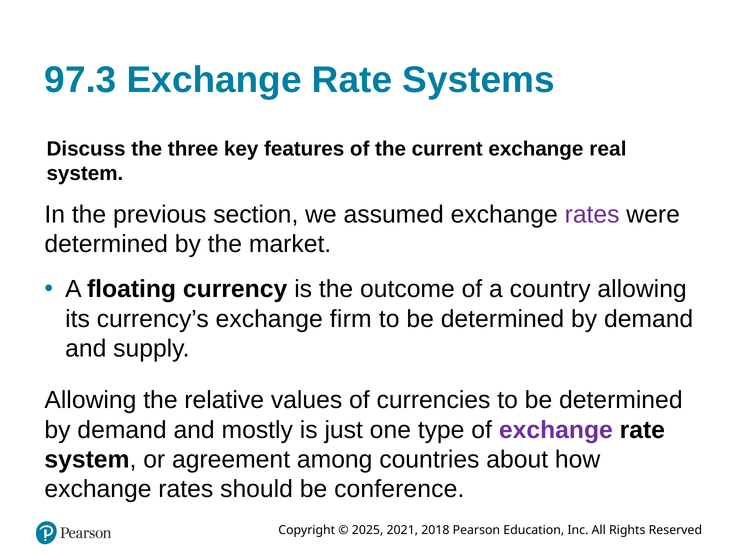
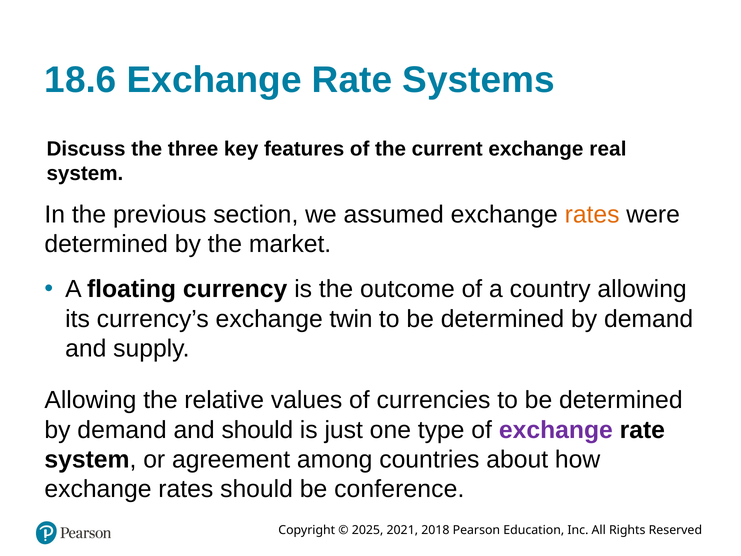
97.3: 97.3 -> 18.6
rates at (592, 214) colour: purple -> orange
firm: firm -> twin
and mostly: mostly -> should
